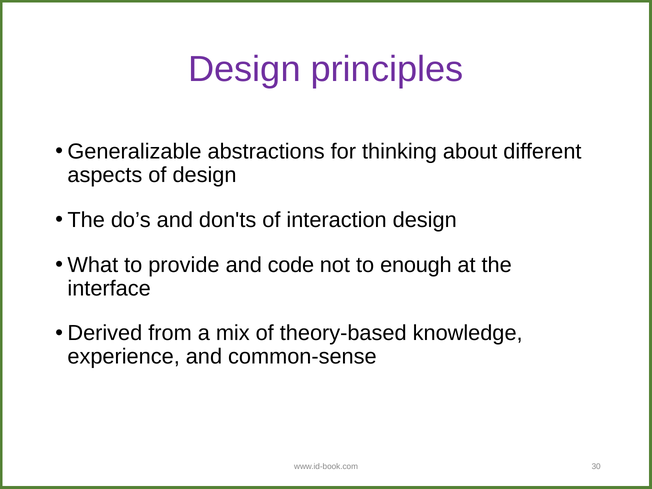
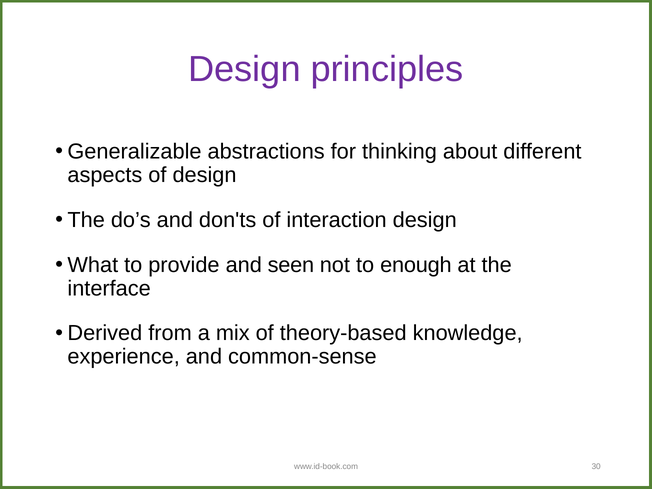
code: code -> seen
